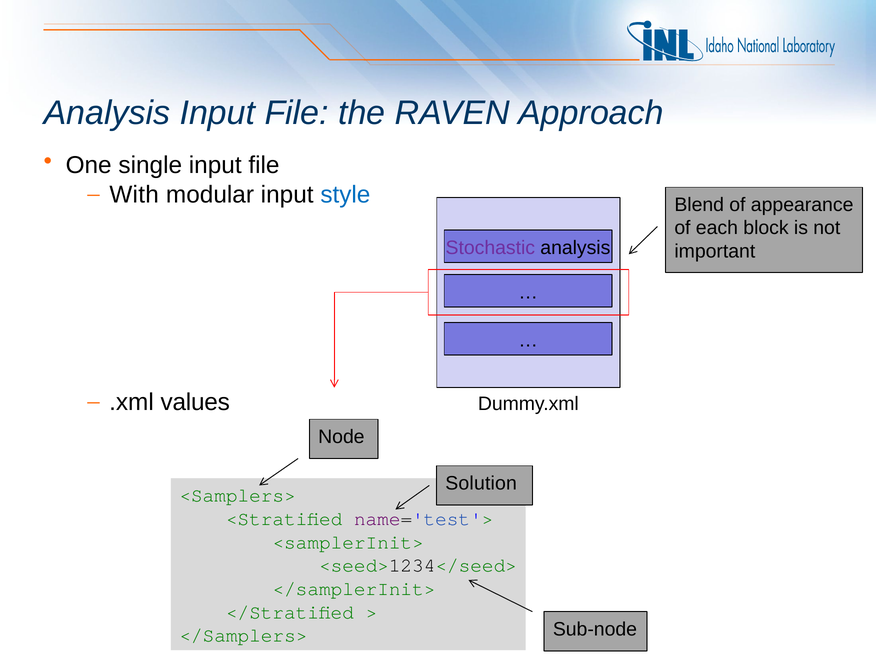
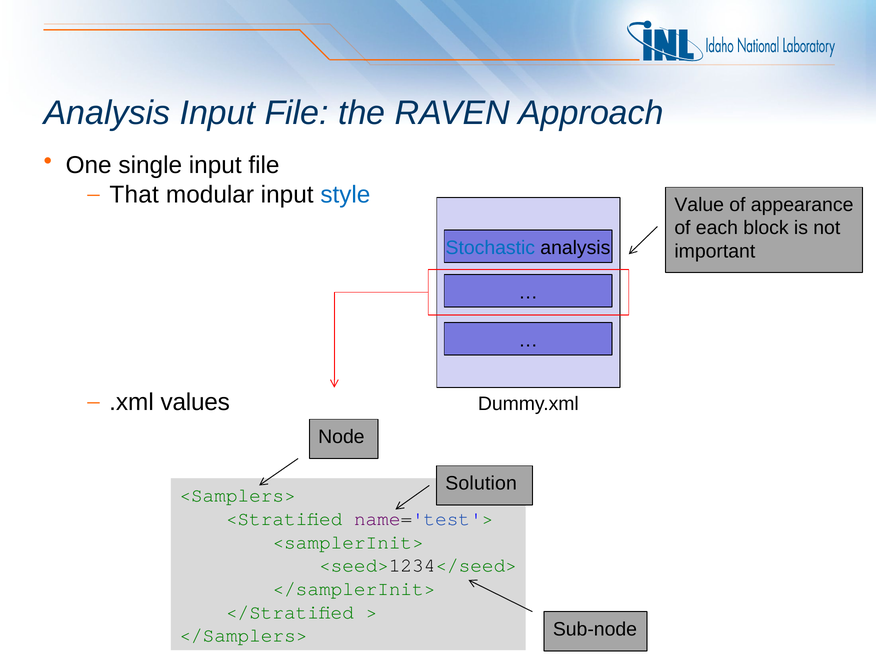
With: With -> That
Blend: Blend -> Value
Stochastic colour: purple -> blue
